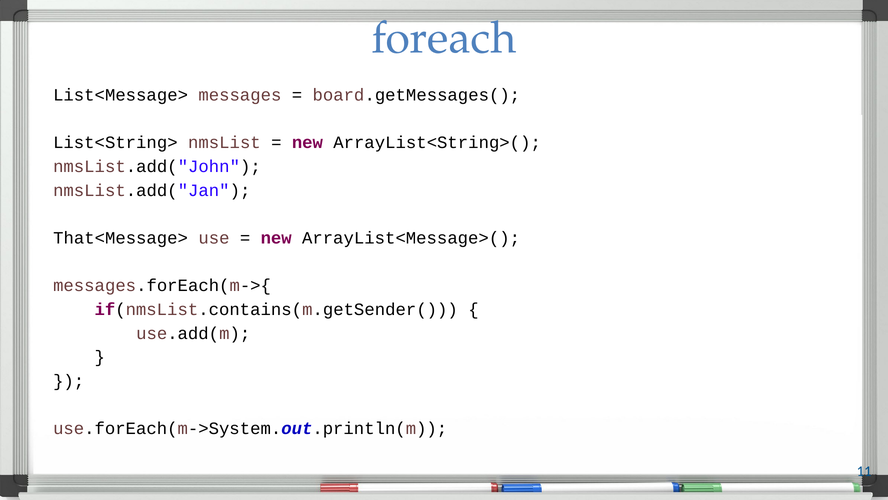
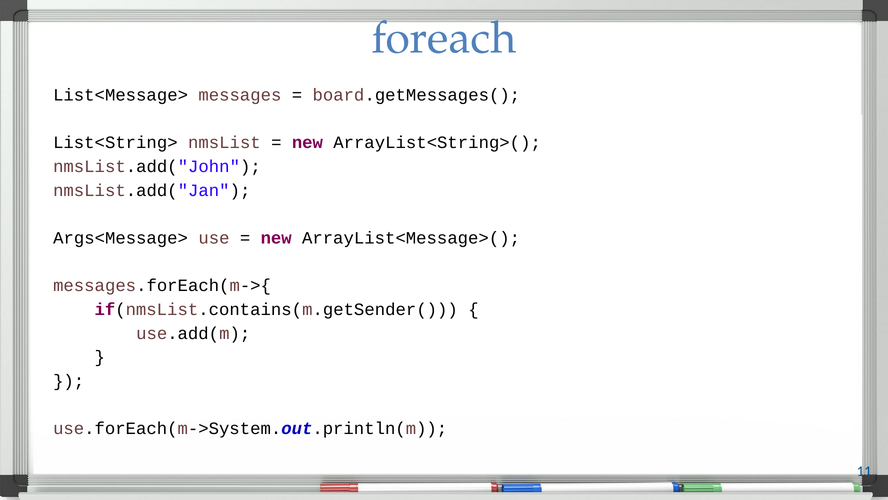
That<Message>: That<Message> -> Args<Message>
